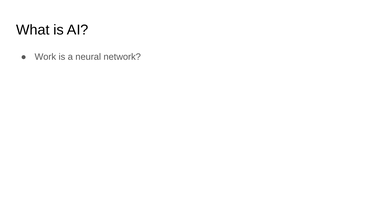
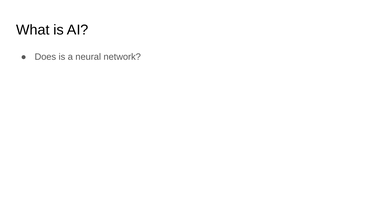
Work: Work -> Does
